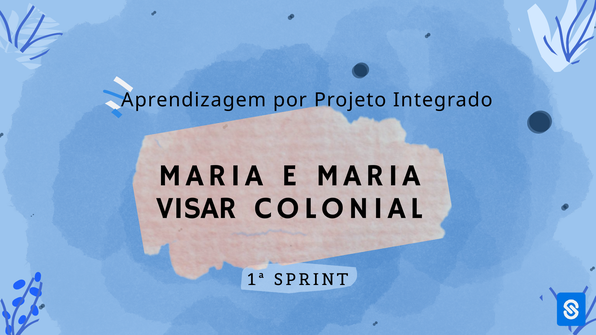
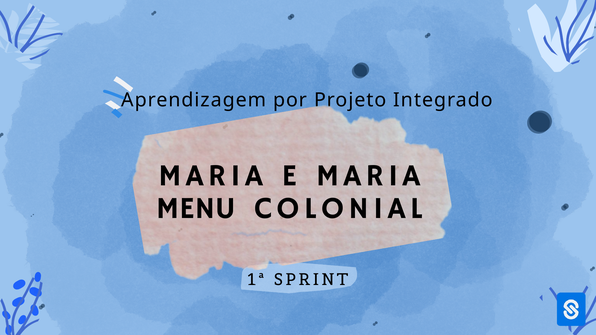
VISAR: VISAR -> MENU
